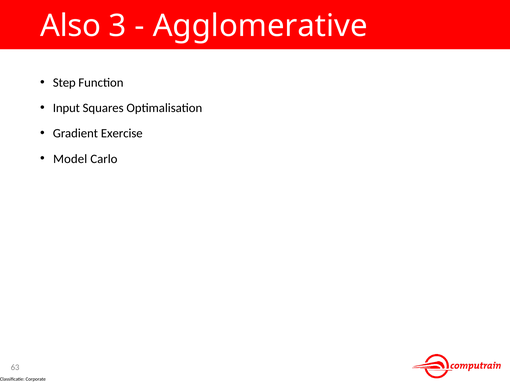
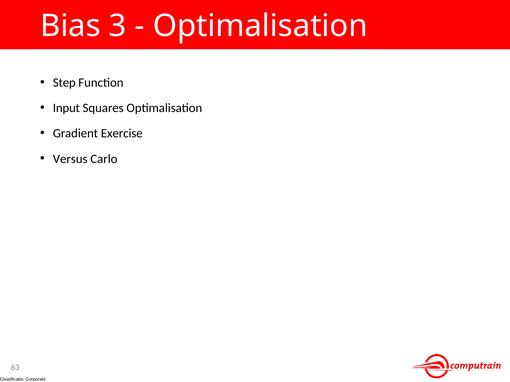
Also: Also -> Bias
Agglomerative at (260, 26): Agglomerative -> Optimalisation
Model: Model -> Versus
